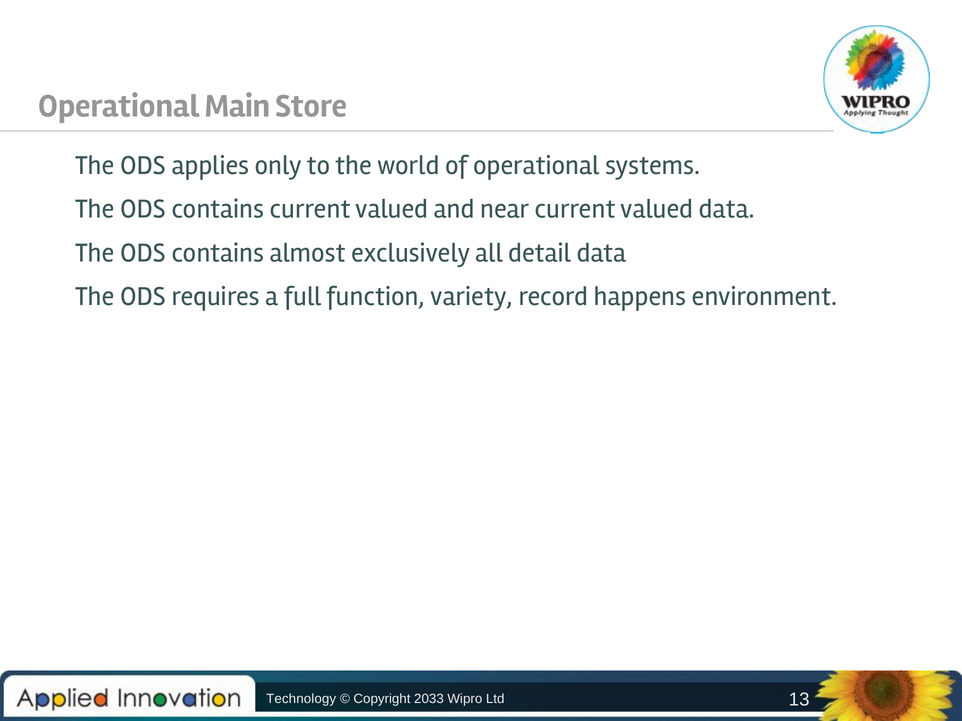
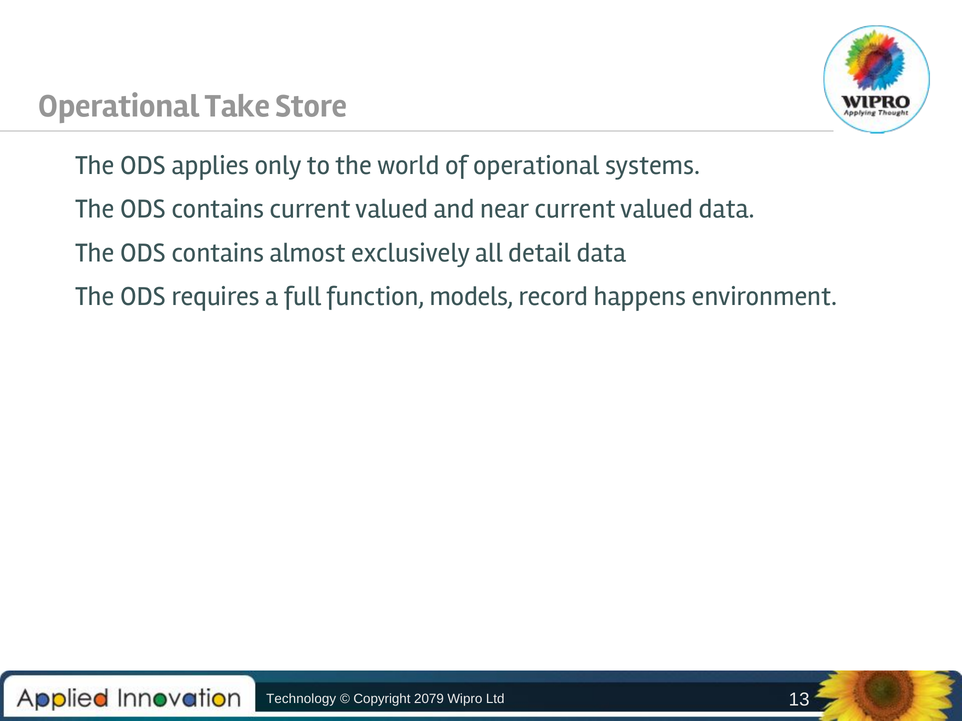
Main: Main -> Take
variety: variety -> models
2033: 2033 -> 2079
